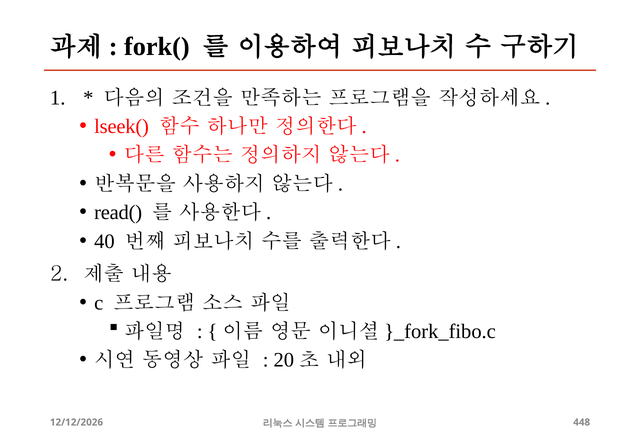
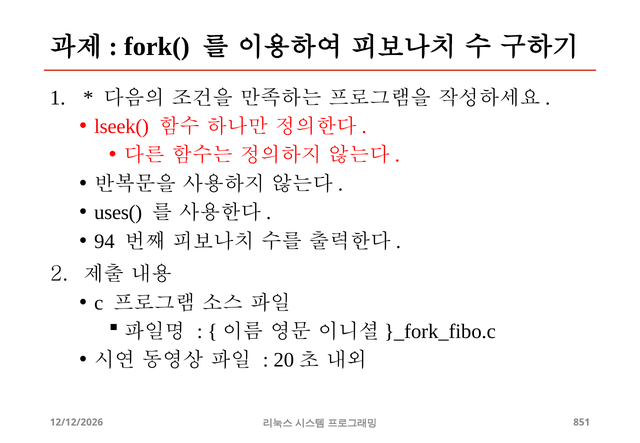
read(: read( -> uses(
40: 40 -> 94
448: 448 -> 851
